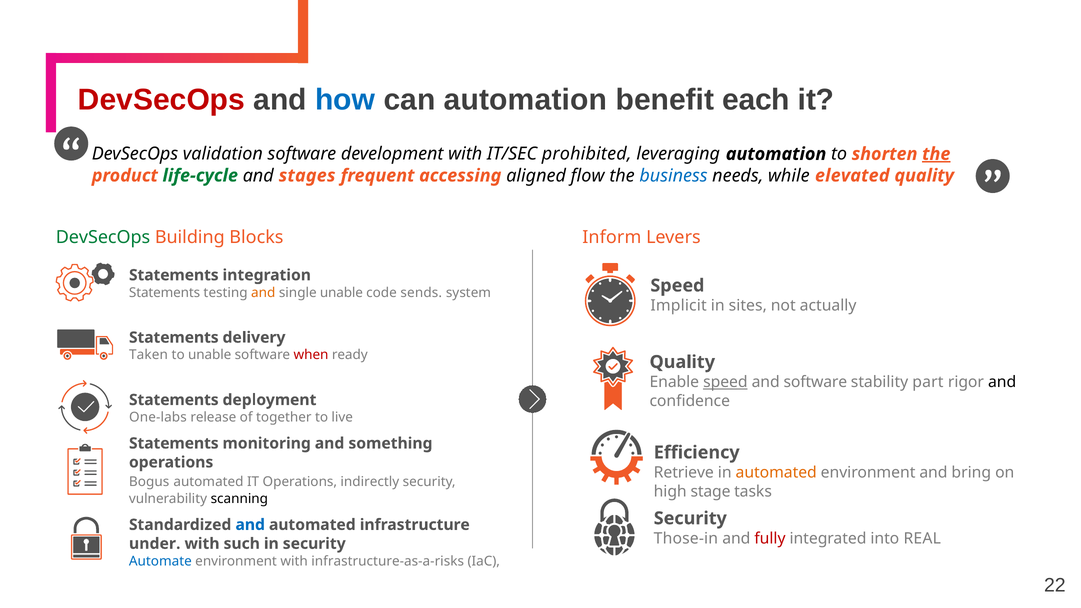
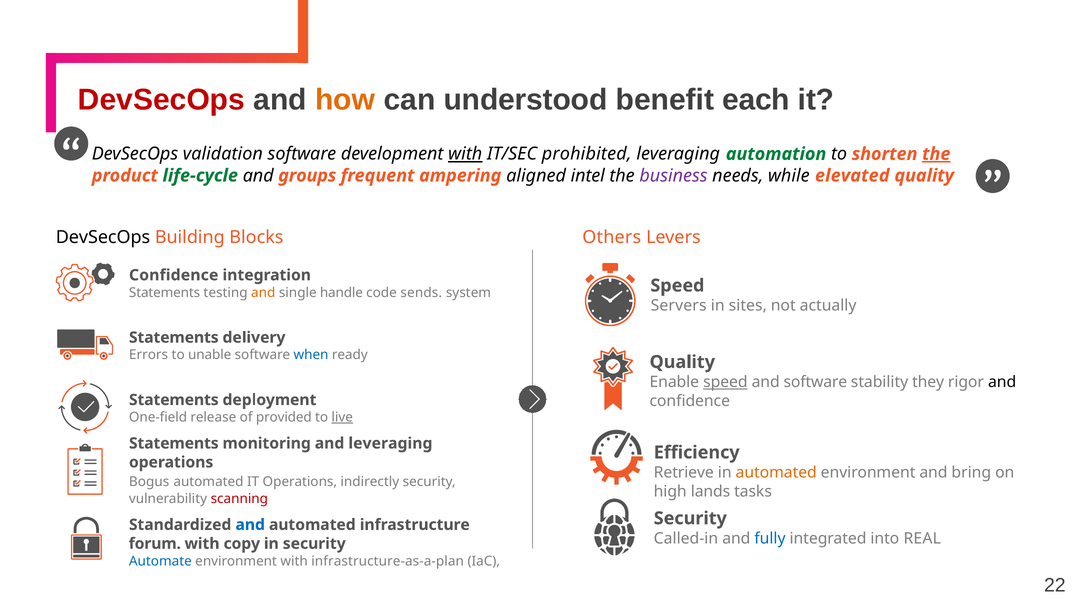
how colour: blue -> orange
can automation: automation -> understood
with at (465, 154) underline: none -> present
automation at (776, 154) colour: black -> green
stages: stages -> groups
accessing: accessing -> ampering
flow: flow -> intel
business colour: blue -> purple
DevSecOps at (103, 237) colour: green -> black
Inform: Inform -> Others
Statements at (174, 275): Statements -> Confidence
single unable: unable -> handle
Implicit: Implicit -> Servers
Taken: Taken -> Errors
when colour: red -> blue
part: part -> they
One-labs: One-labs -> One-field
together: together -> provided
live underline: none -> present
and something: something -> leveraging
stage: stage -> lands
scanning colour: black -> red
Those-in: Those-in -> Called-in
fully colour: red -> blue
under: under -> forum
such: such -> copy
infrastructure-as-a-risks: infrastructure-as-a-risks -> infrastructure-as-a-plan
